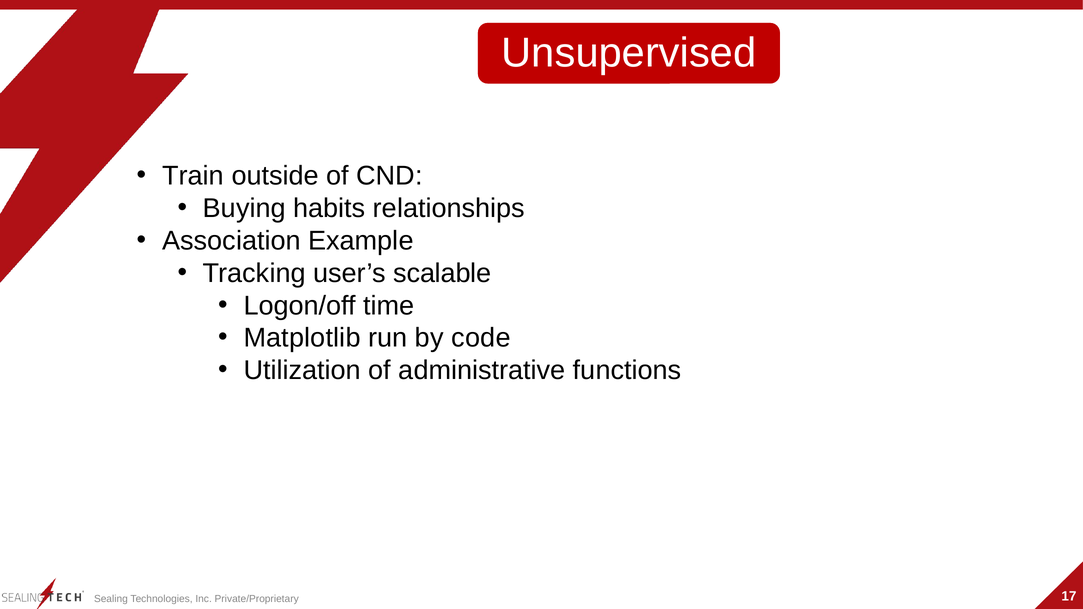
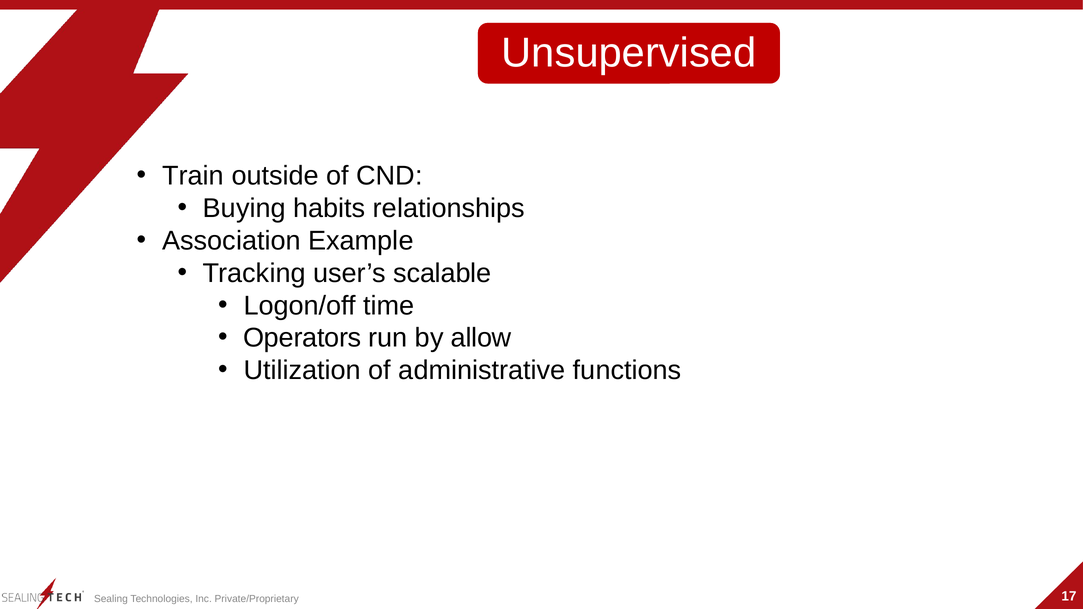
Matplotlib: Matplotlib -> Operators
code: code -> allow
